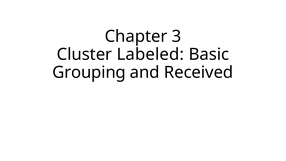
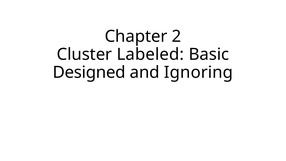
3: 3 -> 2
Grouping: Grouping -> Designed
Received: Received -> Ignoring
